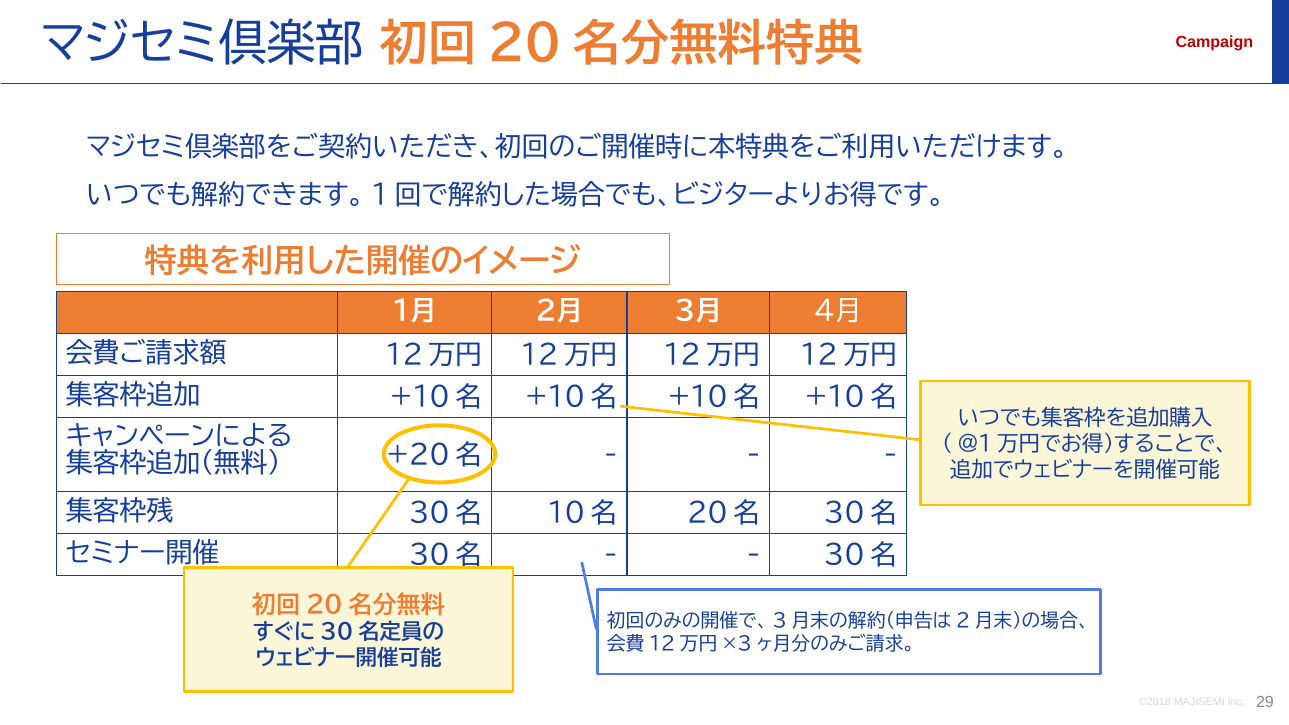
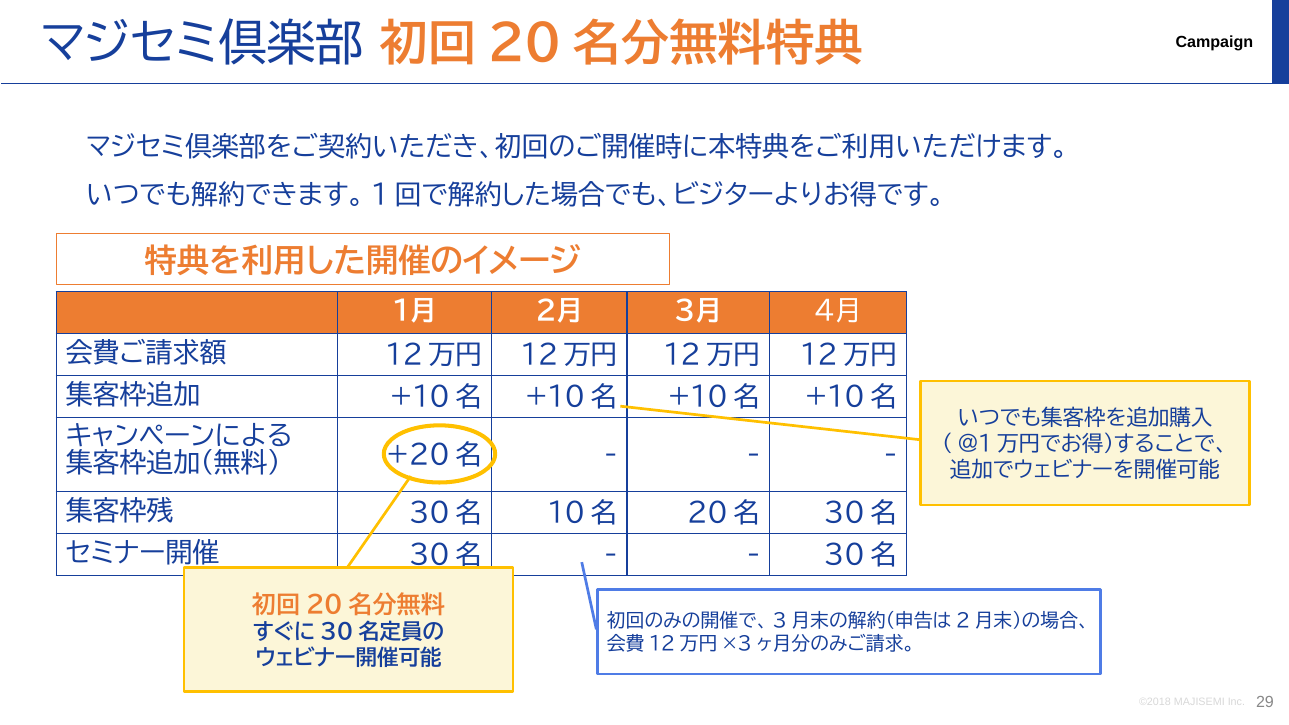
Campaign colour: red -> black
